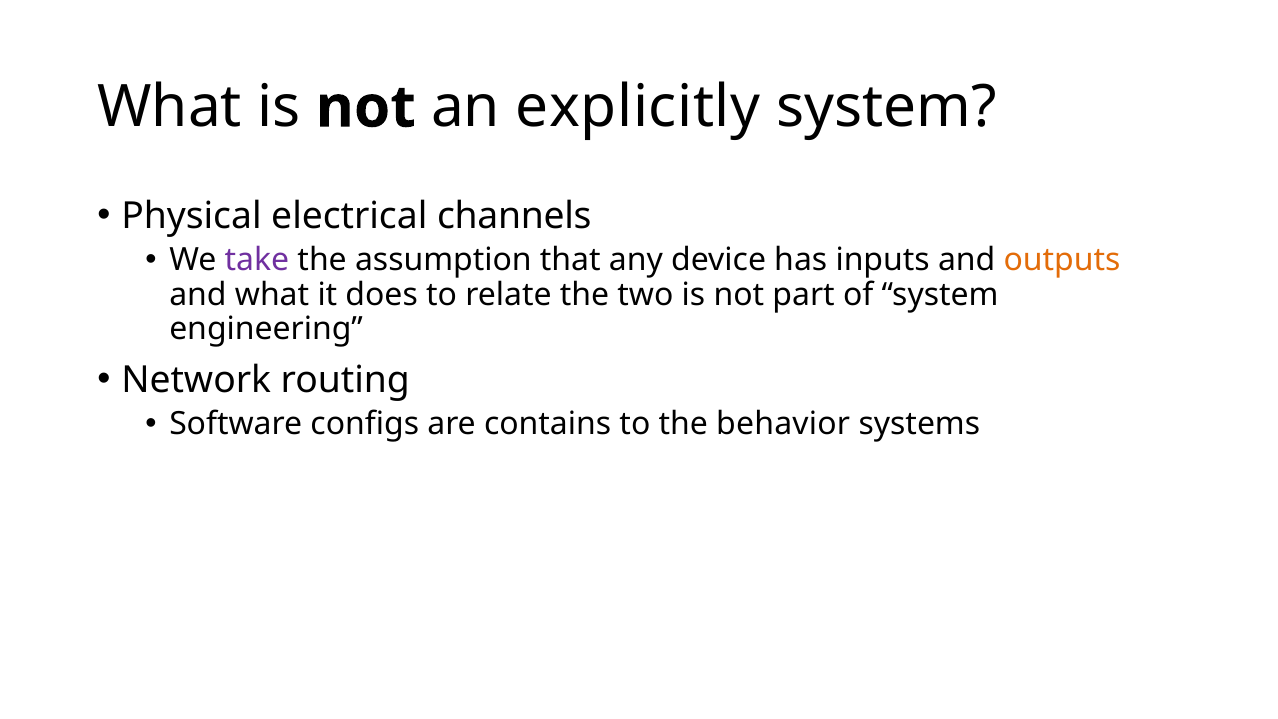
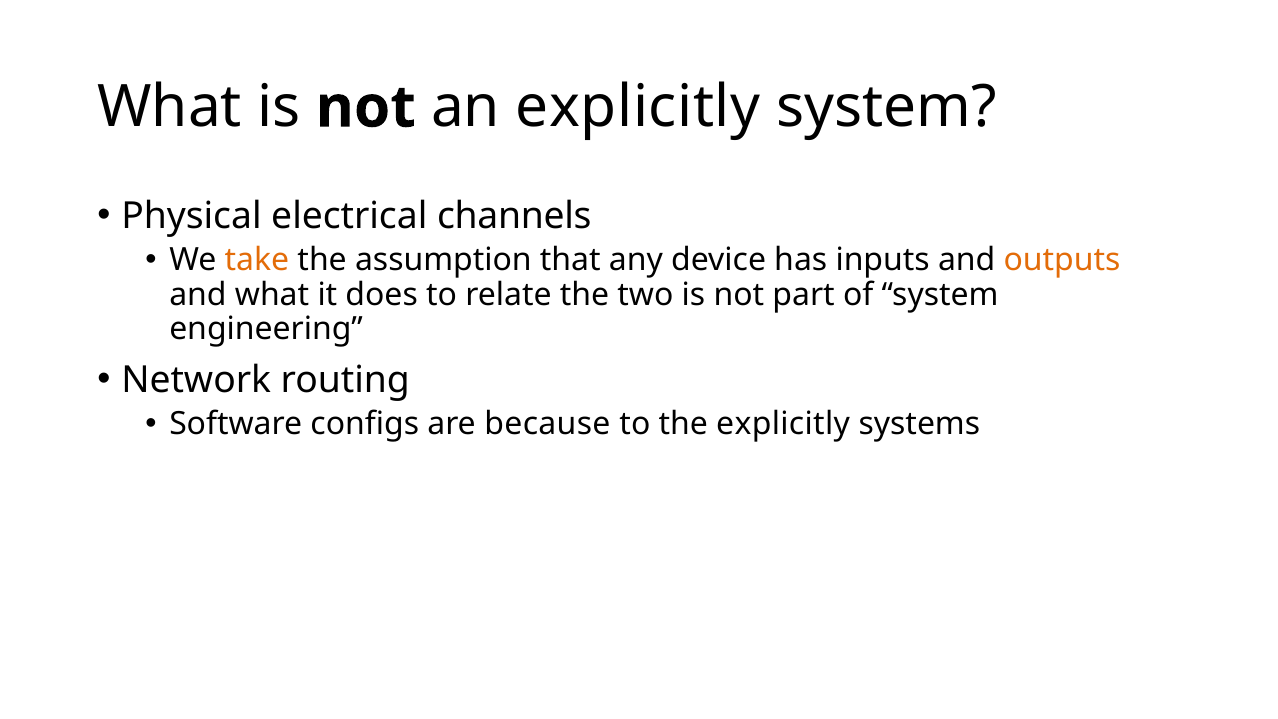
take colour: purple -> orange
contains: contains -> because
the behavior: behavior -> explicitly
